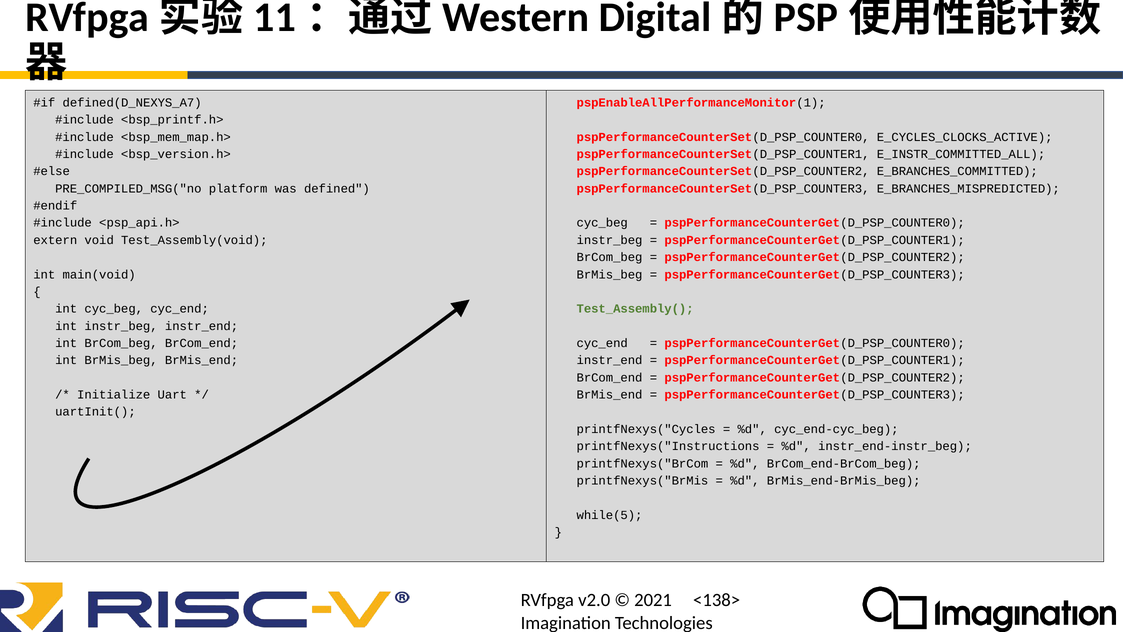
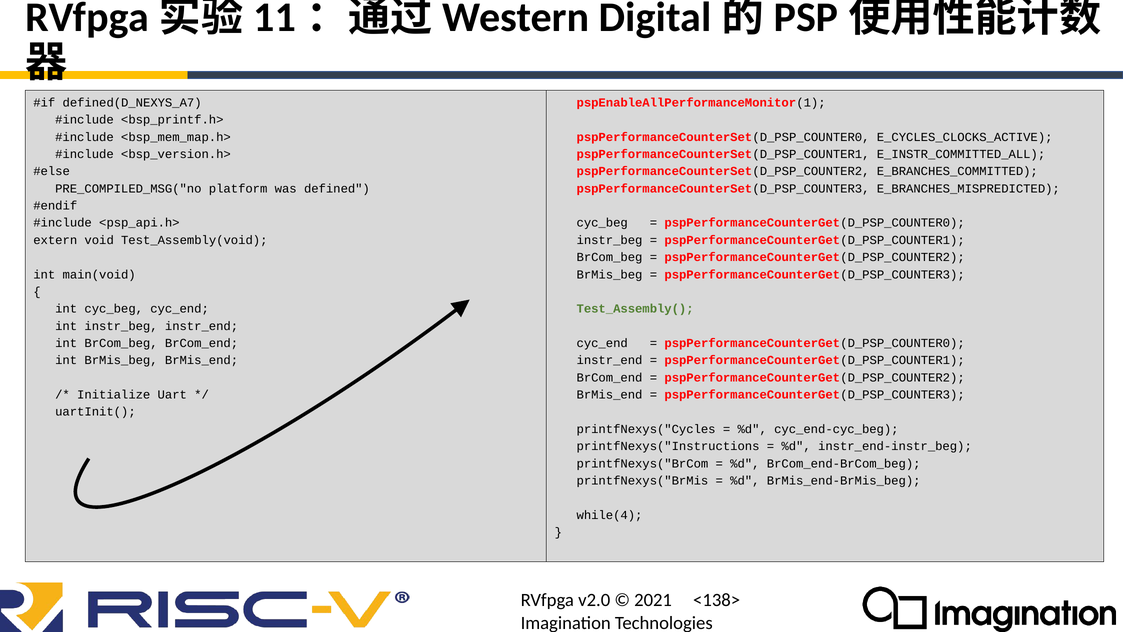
while(5: while(5 -> while(4
